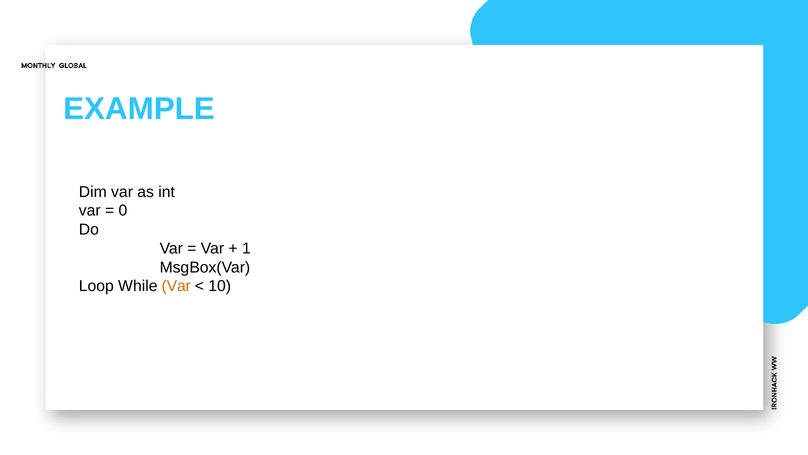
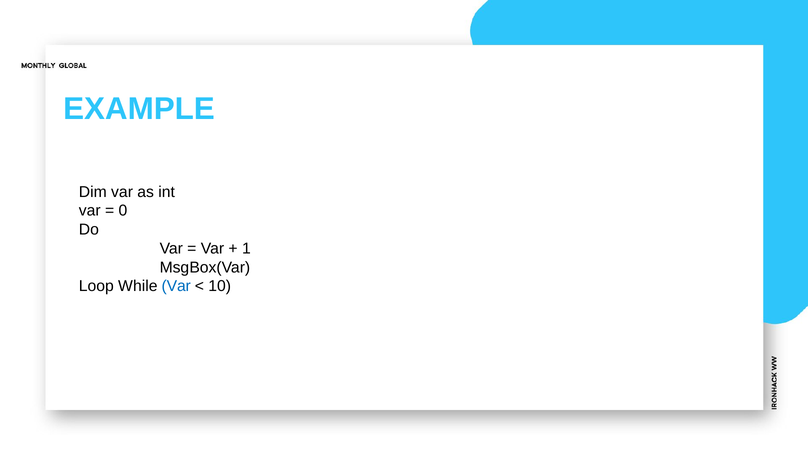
Var at (176, 286) colour: orange -> blue
